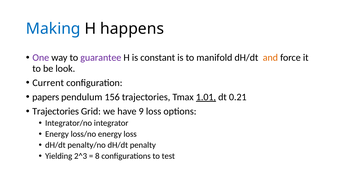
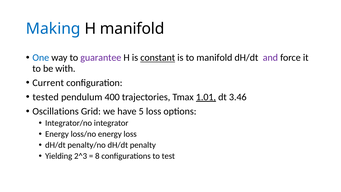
H happens: happens -> manifold
One colour: purple -> blue
constant underline: none -> present
and colour: orange -> purple
look: look -> with
papers: papers -> tested
156: 156 -> 400
0.21: 0.21 -> 3.46
Trajectories at (56, 111): Trajectories -> Oscillations
9: 9 -> 5
